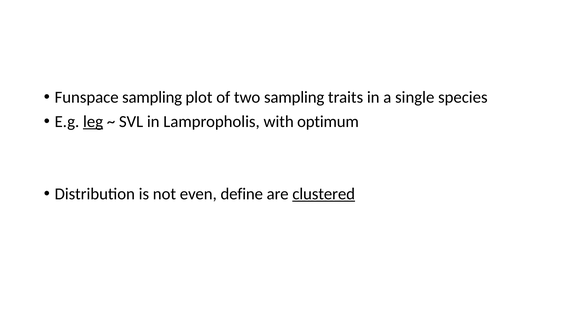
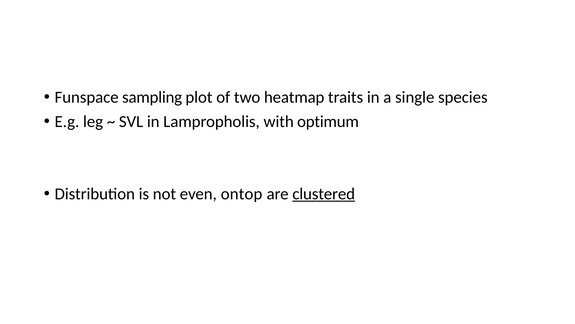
two sampling: sampling -> heatmap
leg underline: present -> none
define: define -> ontop
